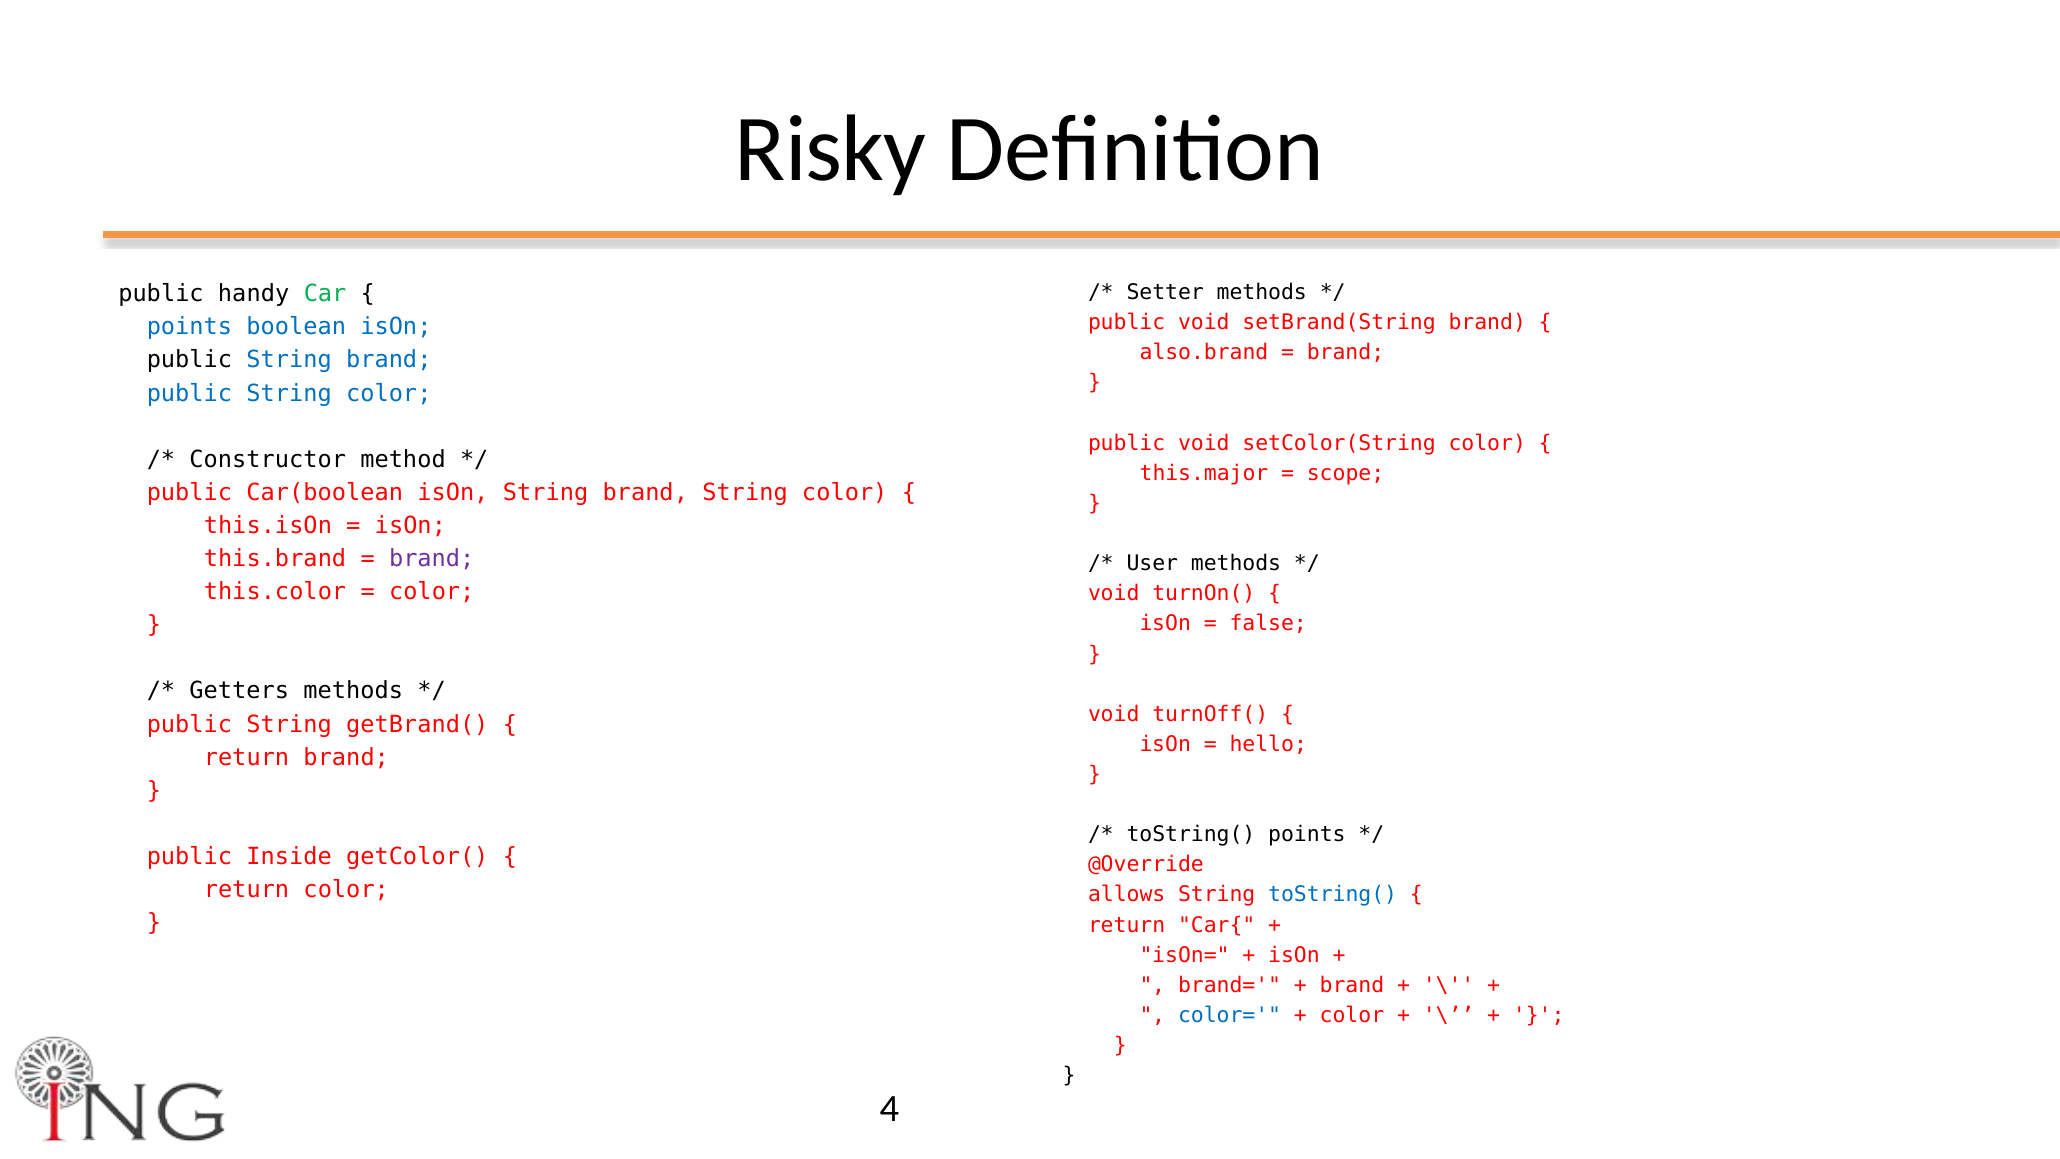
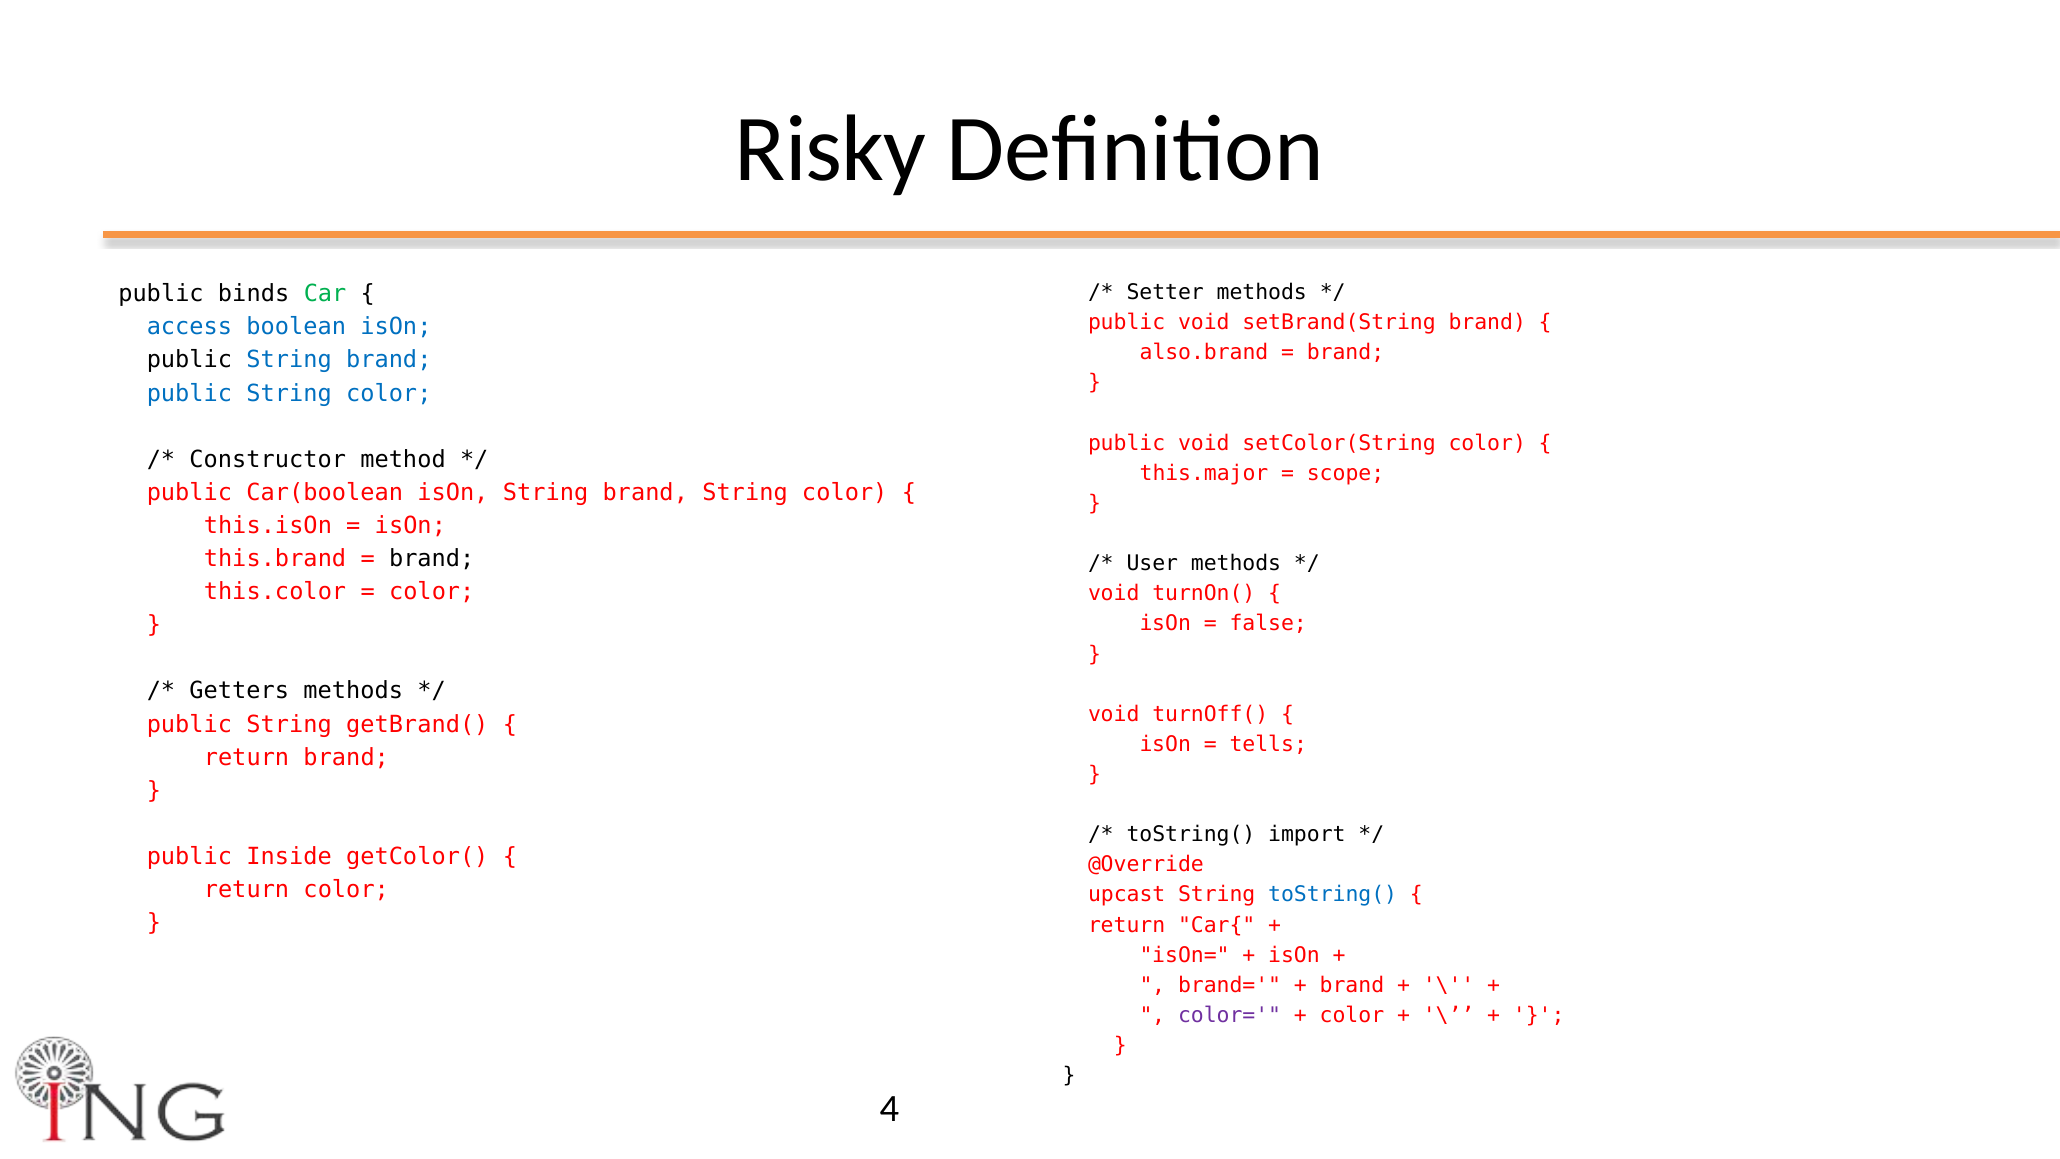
handy: handy -> binds
points at (189, 327): points -> access
brand at (432, 559) colour: purple -> black
hello: hello -> tells
toString( points: points -> import
allows: allows -> upcast
color= colour: blue -> purple
